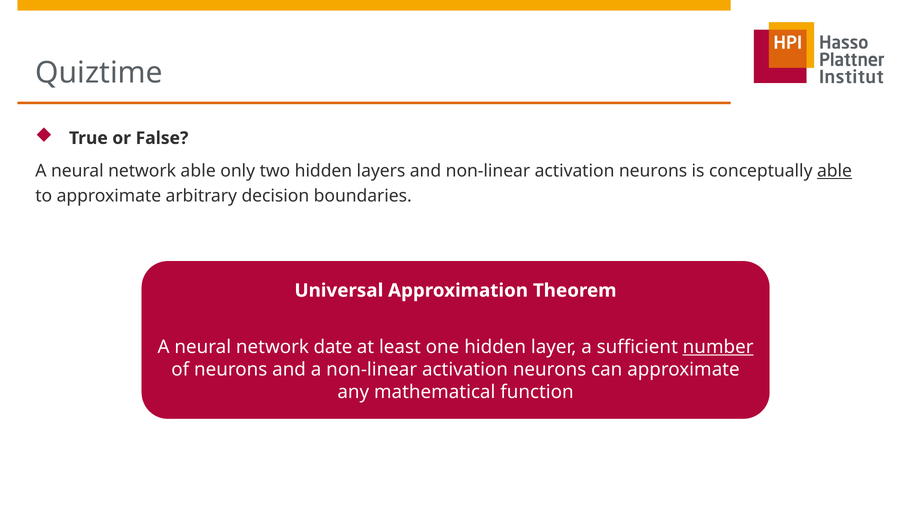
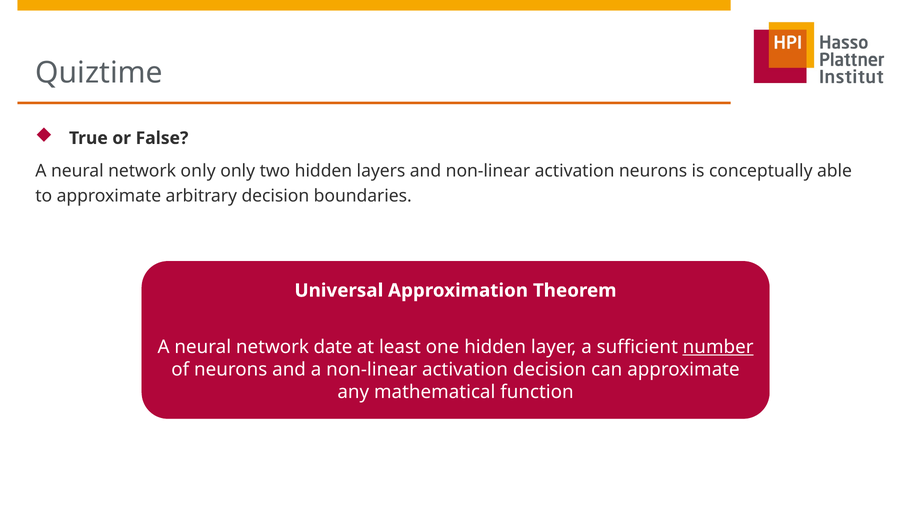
network able: able -> only
able at (834, 171) underline: present -> none
a non-linear activation neurons: neurons -> decision
